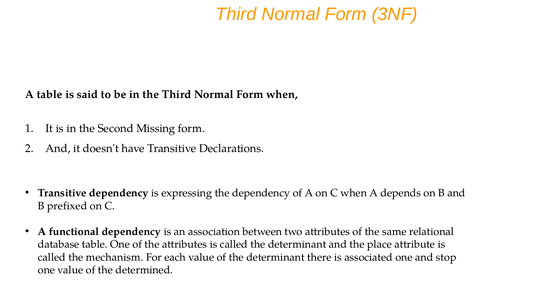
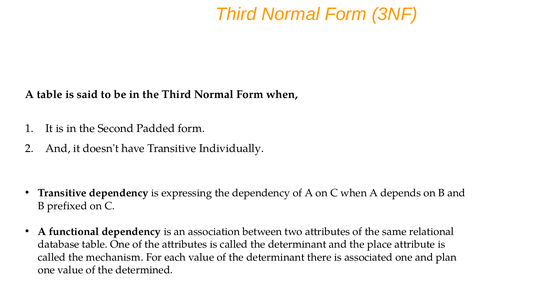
Missing: Missing -> Padded
Declarations: Declarations -> Individually
stop: stop -> plan
